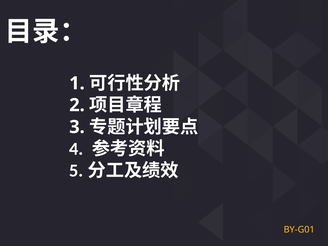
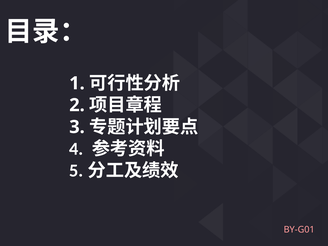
BY-G01 colour: yellow -> pink
